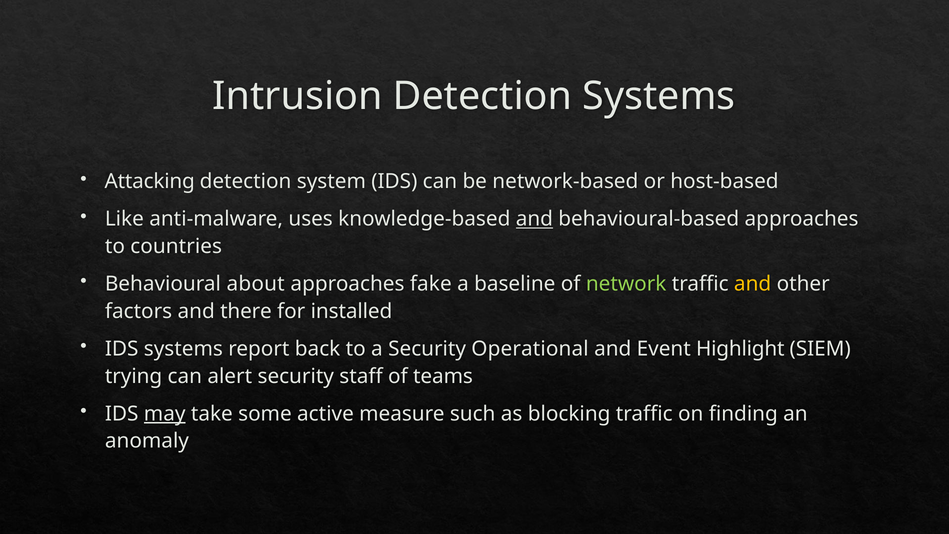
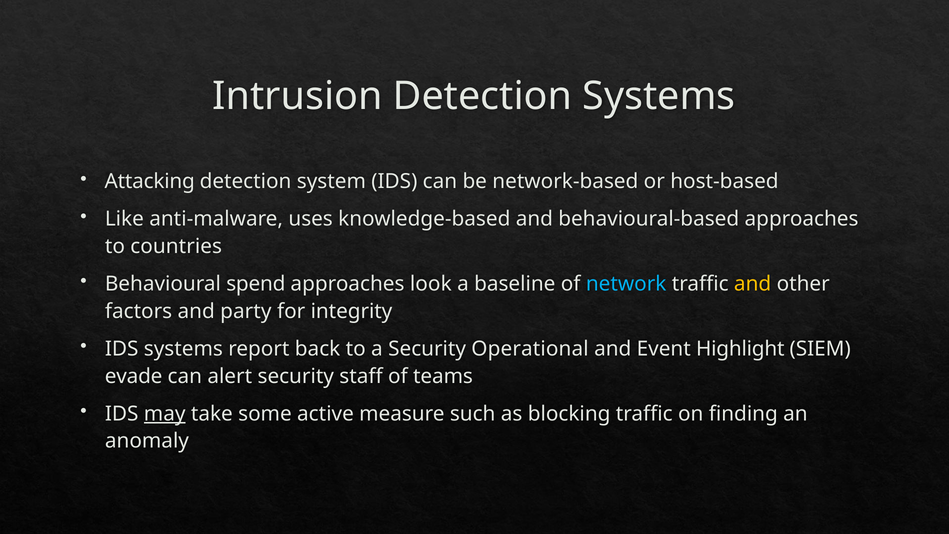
and at (534, 219) underline: present -> none
about: about -> spend
fake: fake -> look
network colour: light green -> light blue
there: there -> party
installed: installed -> integrity
trying: trying -> evade
